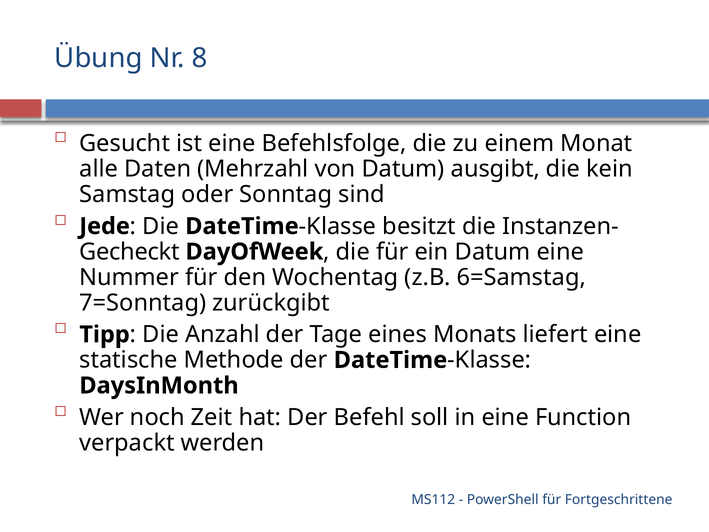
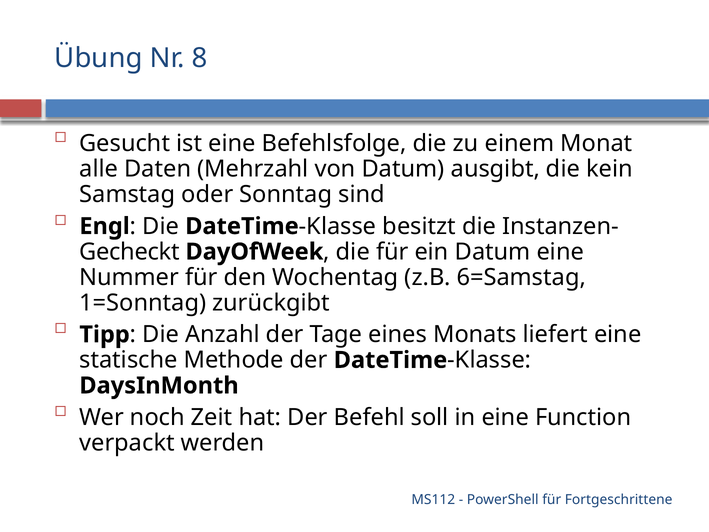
Jede: Jede -> Engl
7=Sonntag: 7=Sonntag -> 1=Sonntag
